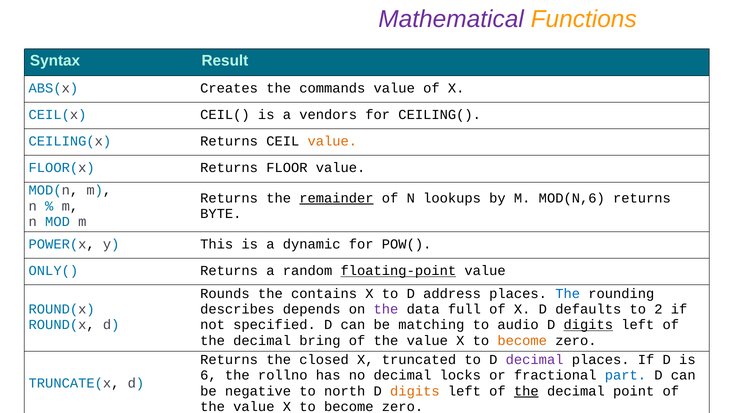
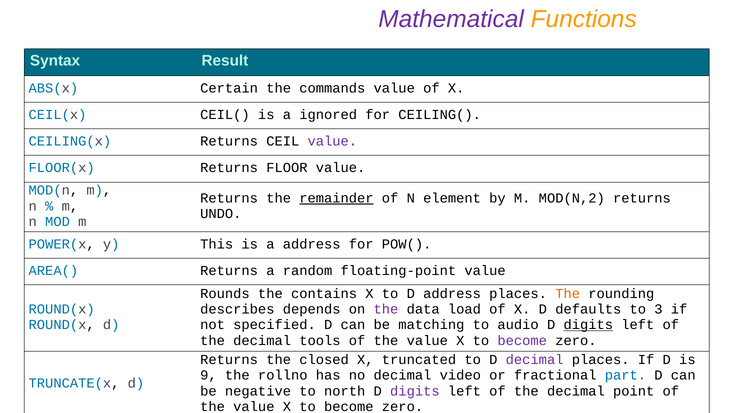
Creates: Creates -> Certain
vendors: vendors -> ignored
value at (332, 141) colour: orange -> purple
lookups: lookups -> element
MOD(N,6: MOD(N,6 -> MOD(N,2
BYTE: BYTE -> UNDO
a dynamic: dynamic -> address
ONLY(: ONLY( -> AREA(
floating-point underline: present -> none
The at (568, 294) colour: blue -> orange
full: full -> load
2: 2 -> 3
bring: bring -> tools
become at (522, 340) colour: orange -> purple
6: 6 -> 9
locks: locks -> video
digits at (415, 391) colour: orange -> purple
the at (526, 391) underline: present -> none
